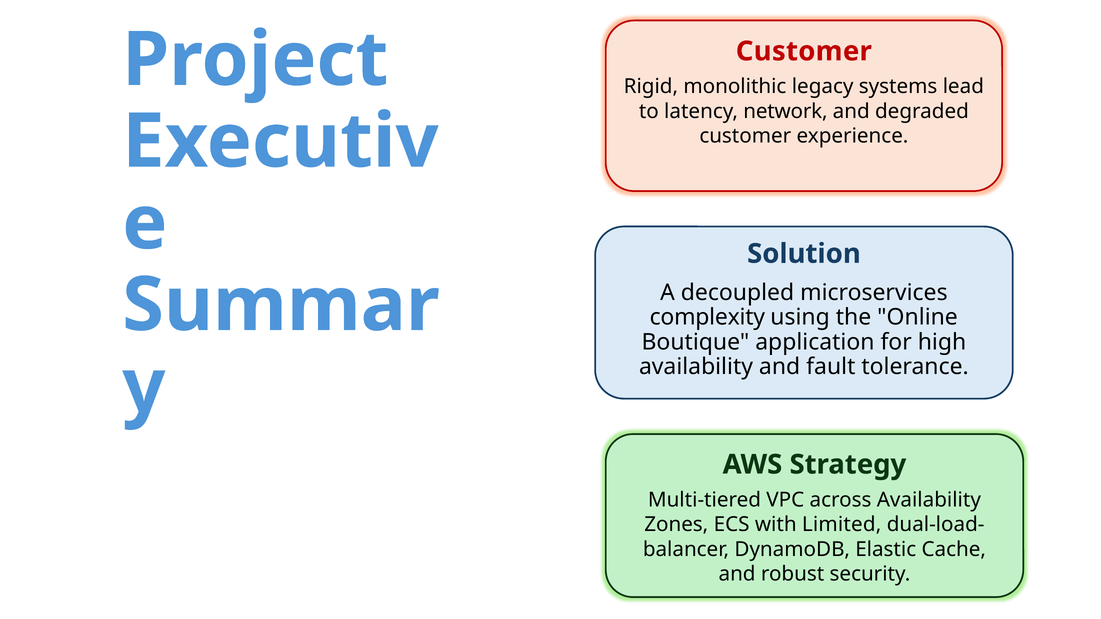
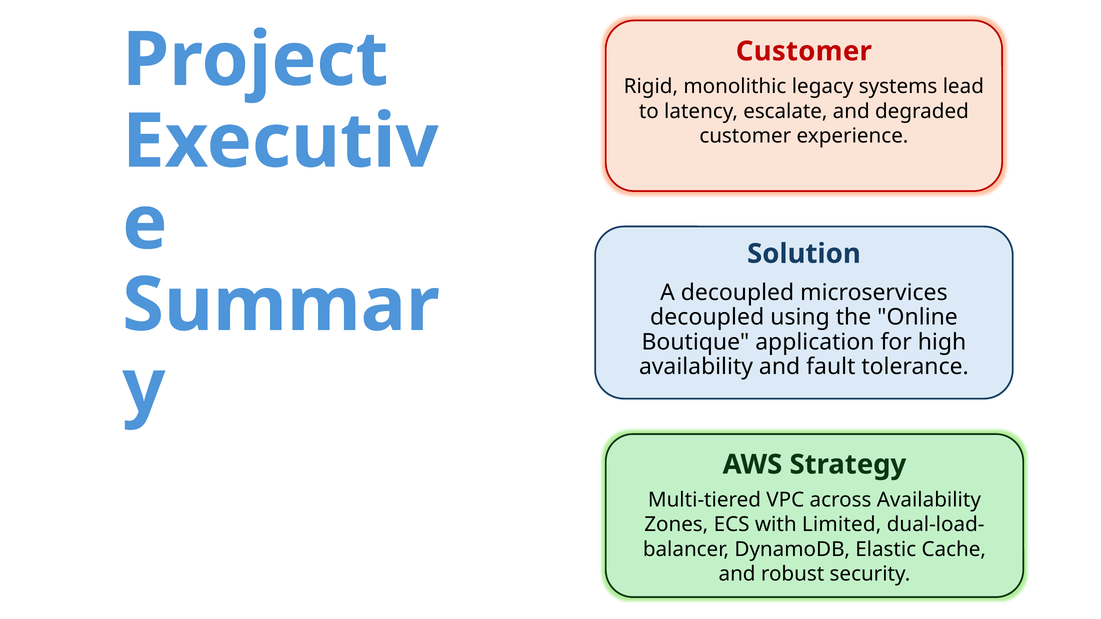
network: network -> escalate
complexity at (707, 317): complexity -> decoupled
